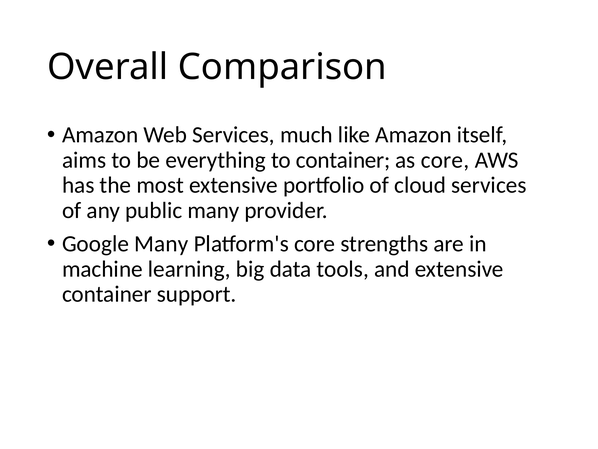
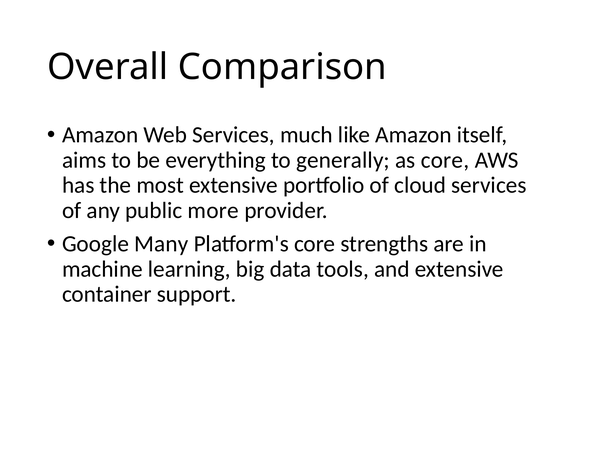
to container: container -> generally
public many: many -> more
